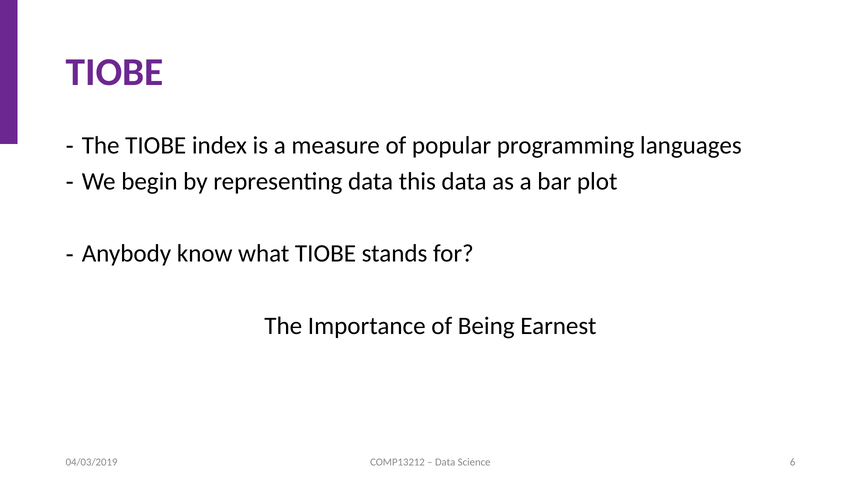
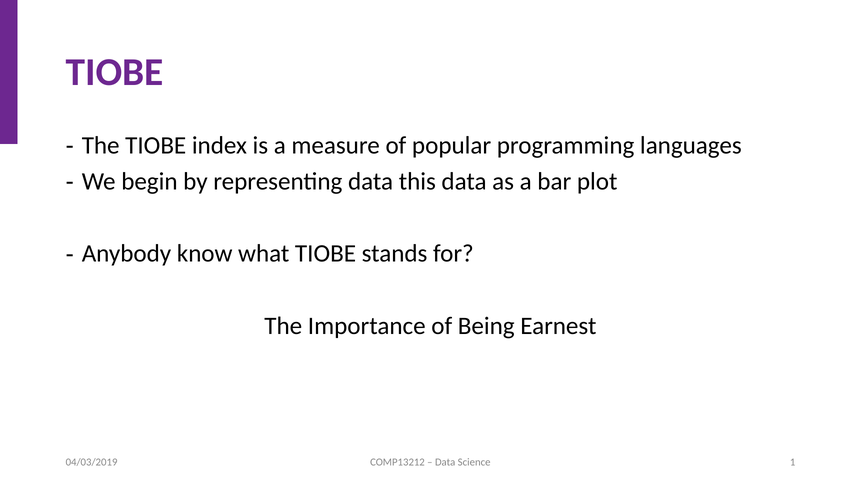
6: 6 -> 1
